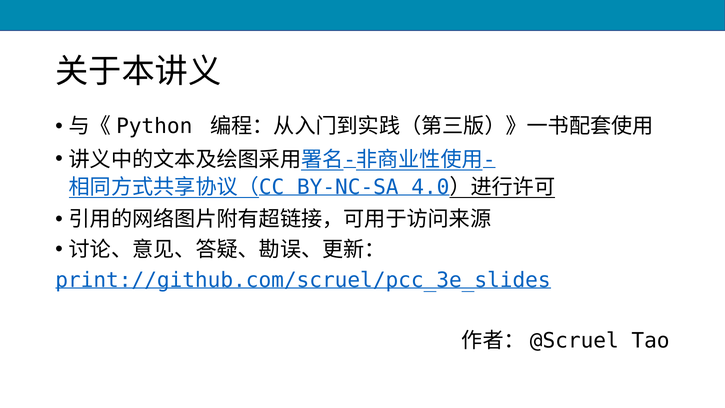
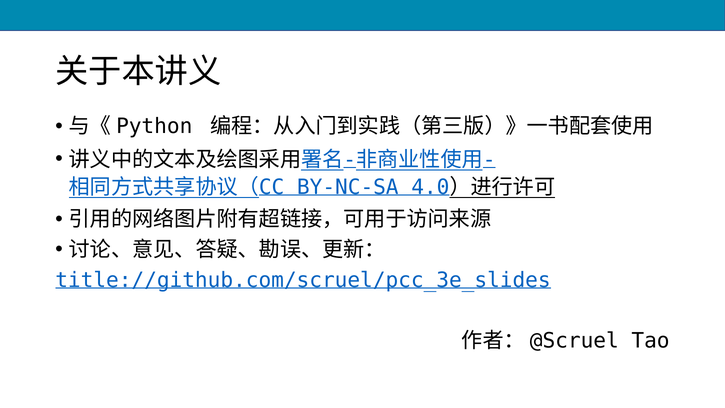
print://github.com/scruel/pcc_3e_slides: print://github.com/scruel/pcc_3e_slides -> title://github.com/scruel/pcc_3e_slides
